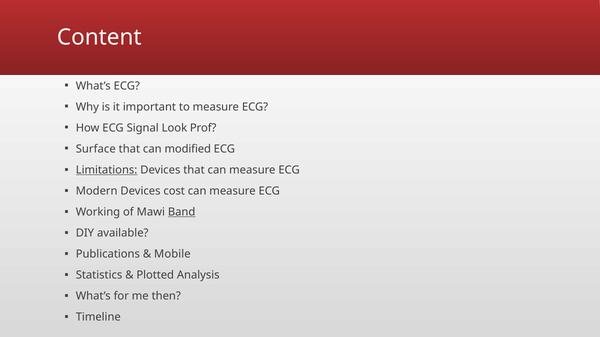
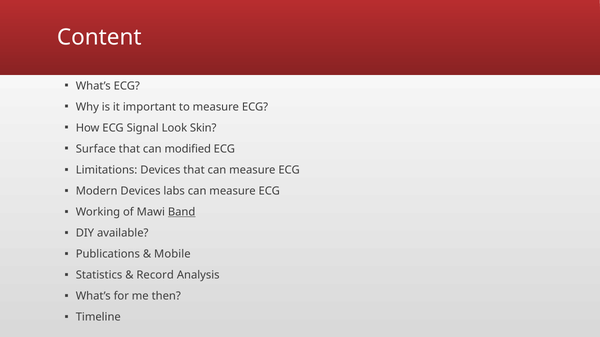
Prof: Prof -> Skin
Limitations underline: present -> none
cost: cost -> labs
Plotted: Plotted -> Record
